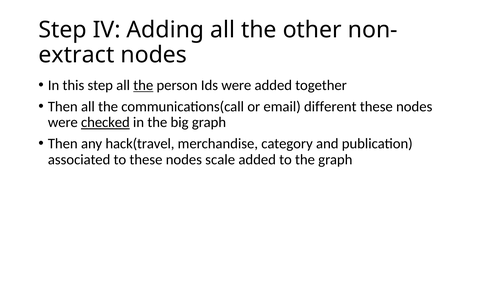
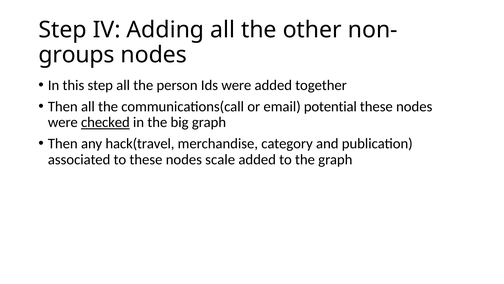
extract: extract -> groups
the at (143, 85) underline: present -> none
different: different -> potential
